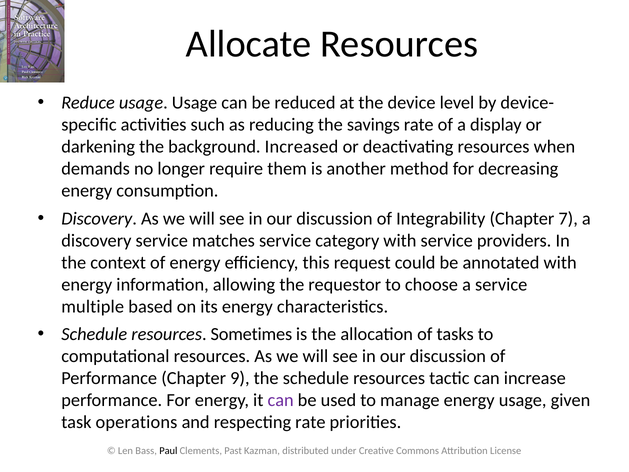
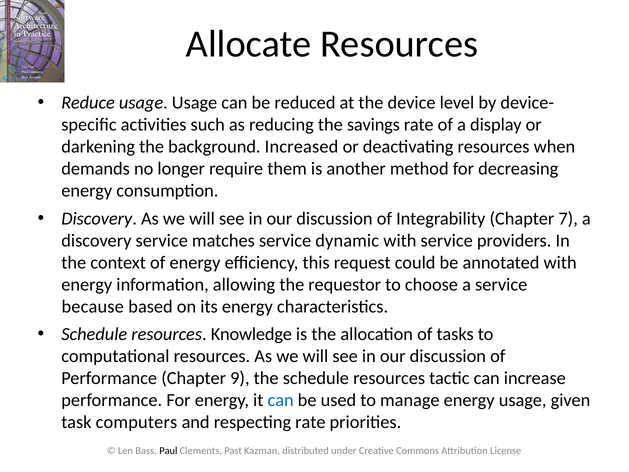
category: category -> dynamic
multiple: multiple -> because
Sometimes: Sometimes -> Knowledge
can at (281, 400) colour: purple -> blue
operations: operations -> computers
